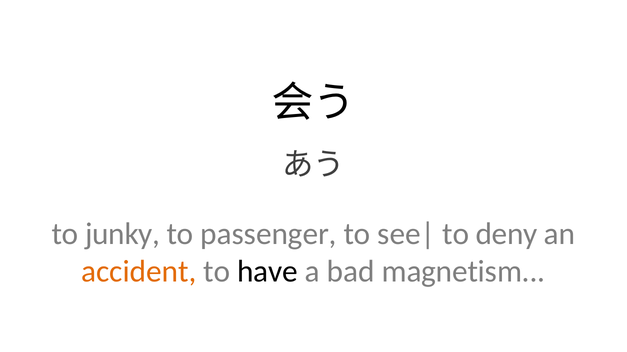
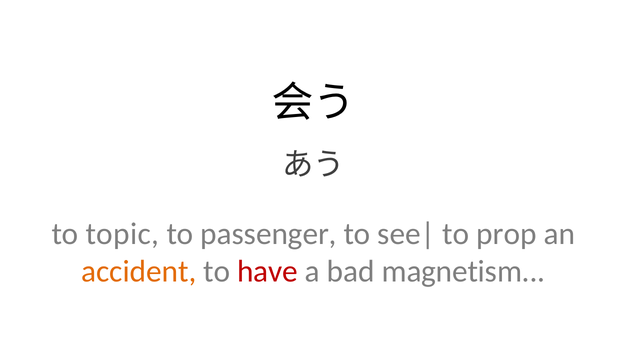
junky: junky -> topic
deny: deny -> prop
have colour: black -> red
